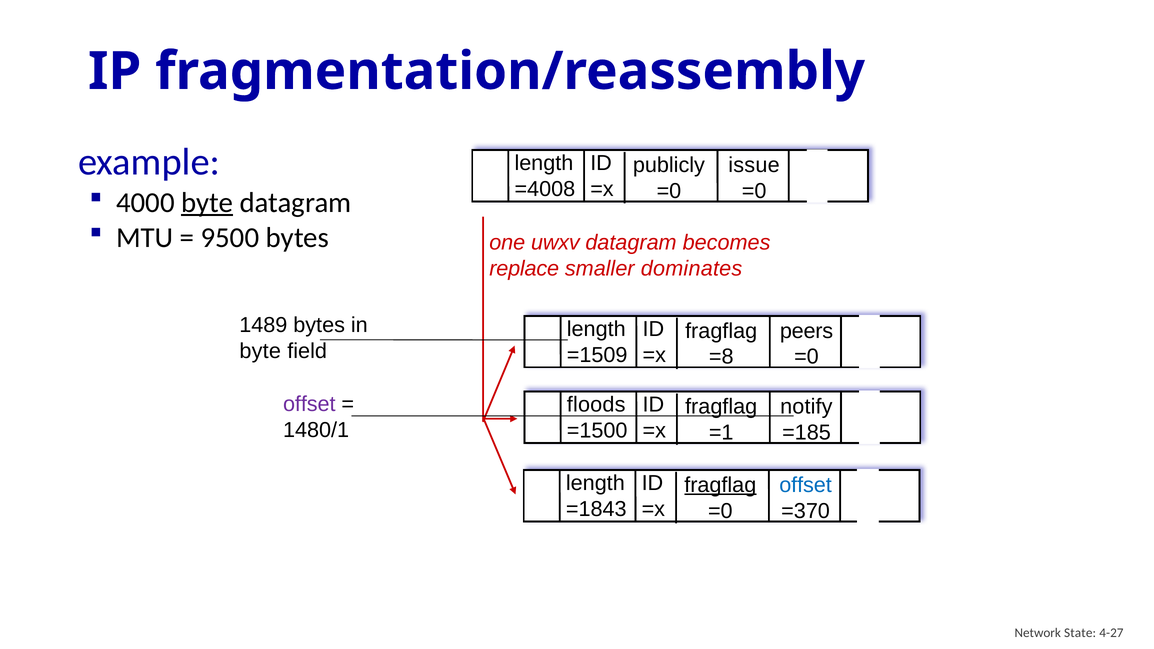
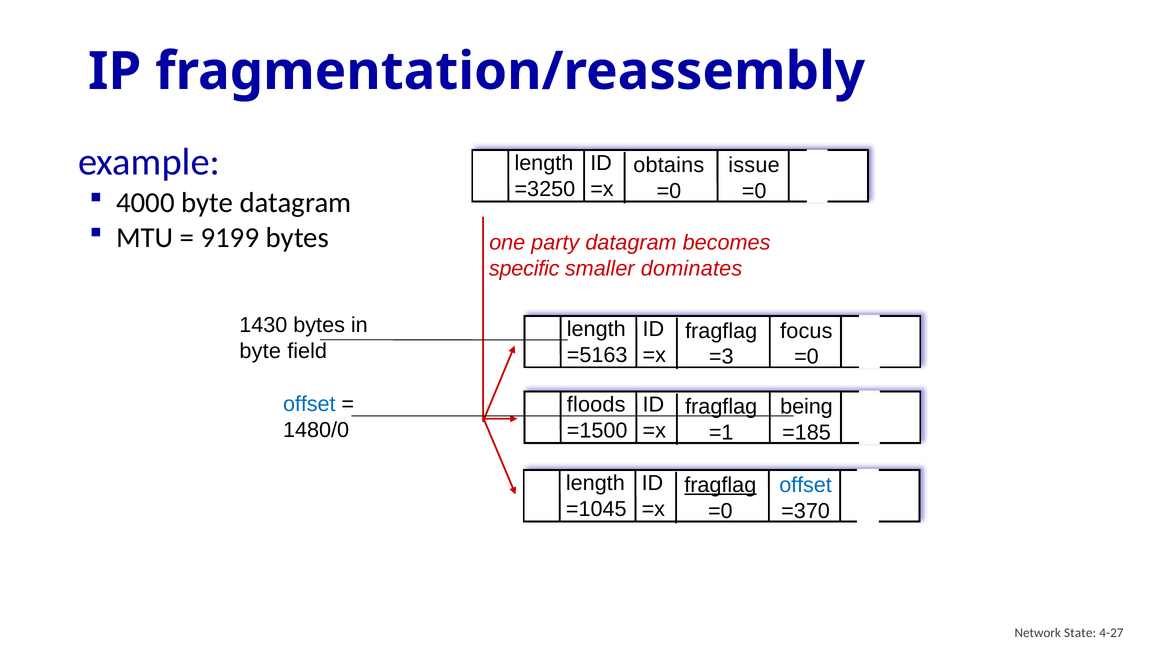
publicly: publicly -> obtains
=4008: =4008 -> =3250
byte at (207, 203) underline: present -> none
9500: 9500 -> 9199
uwxv: uwxv -> party
replace: replace -> specific
1489: 1489 -> 1430
peers: peers -> focus
=1509: =1509 -> =5163
=8: =8 -> =3
offset at (309, 404) colour: purple -> blue
notify: notify -> being
1480/1: 1480/1 -> 1480/0
=1843: =1843 -> =1045
